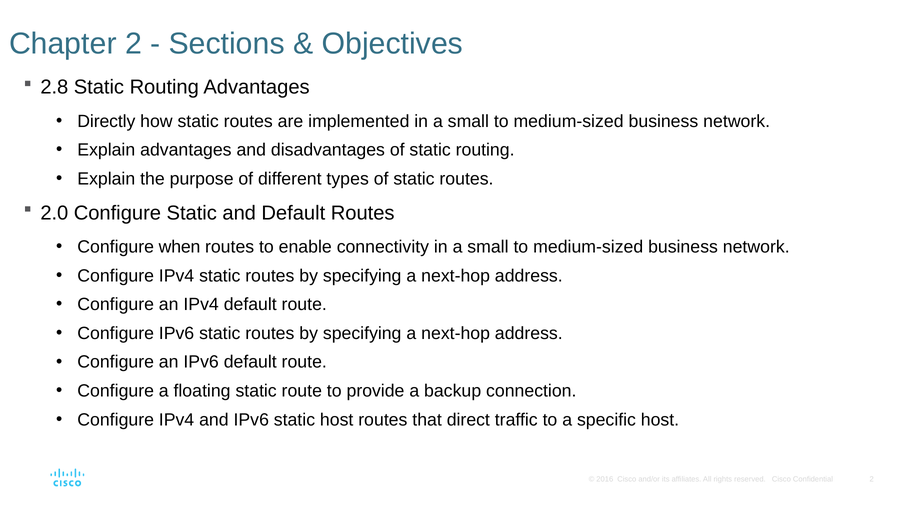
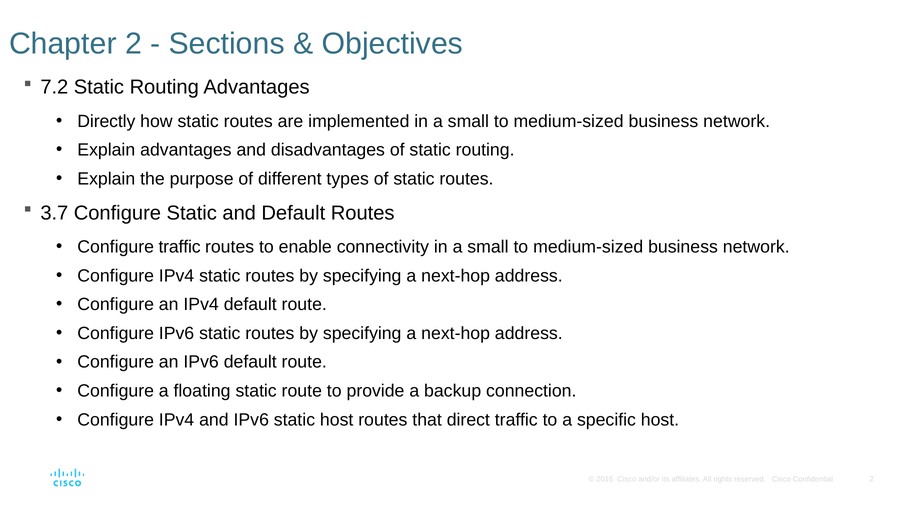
2.8: 2.8 -> 7.2
2.0: 2.0 -> 3.7
Configure when: when -> traffic
